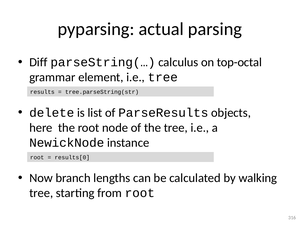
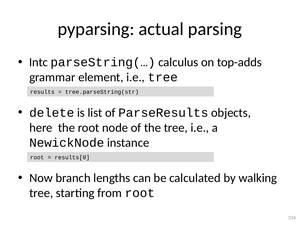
Diff: Diff -> Intc
top-octal: top-octal -> top-adds
